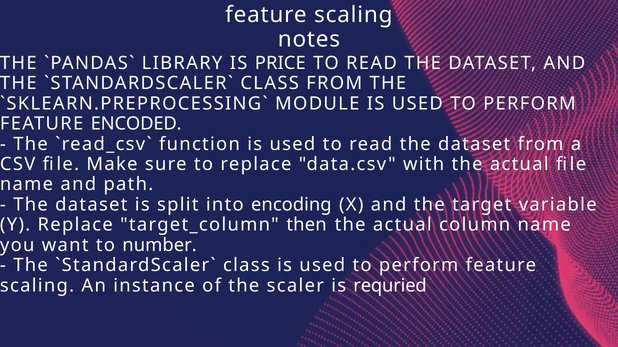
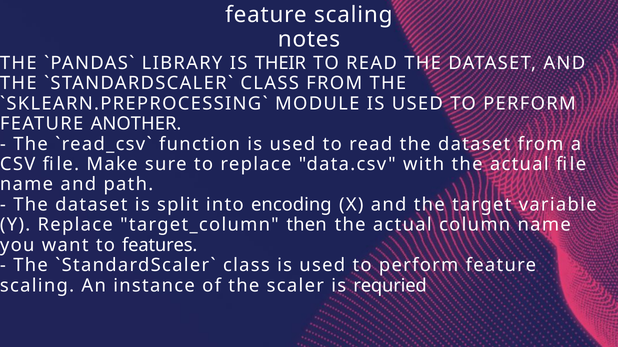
PRICE: PRICE -> THEIR
ENCODED: ENCODED -> ANOTHER
number: number -> features
